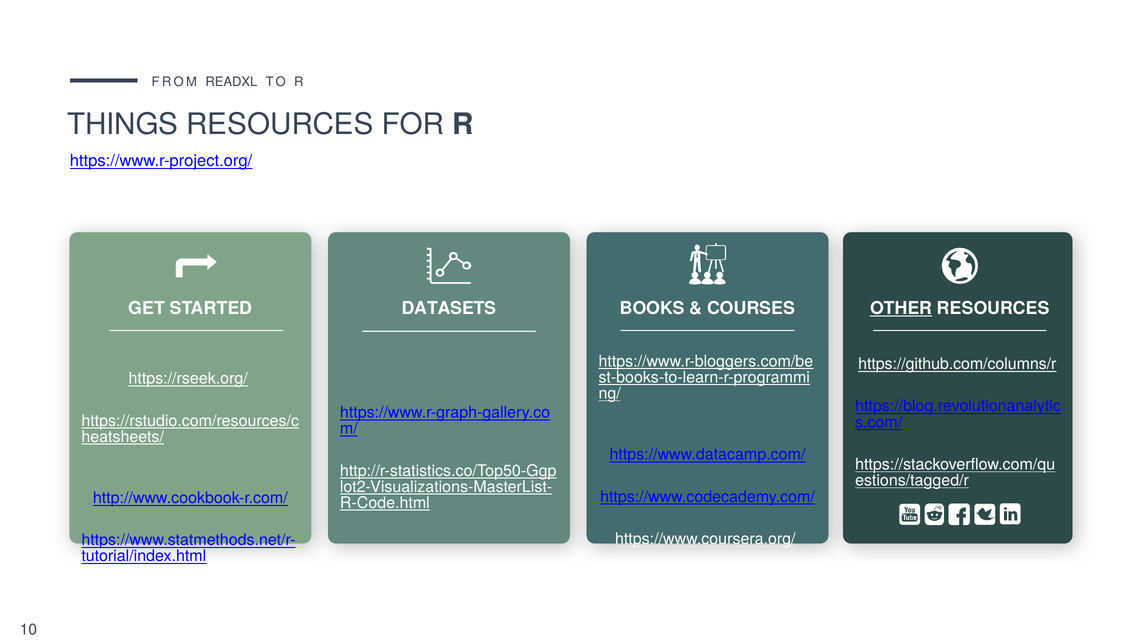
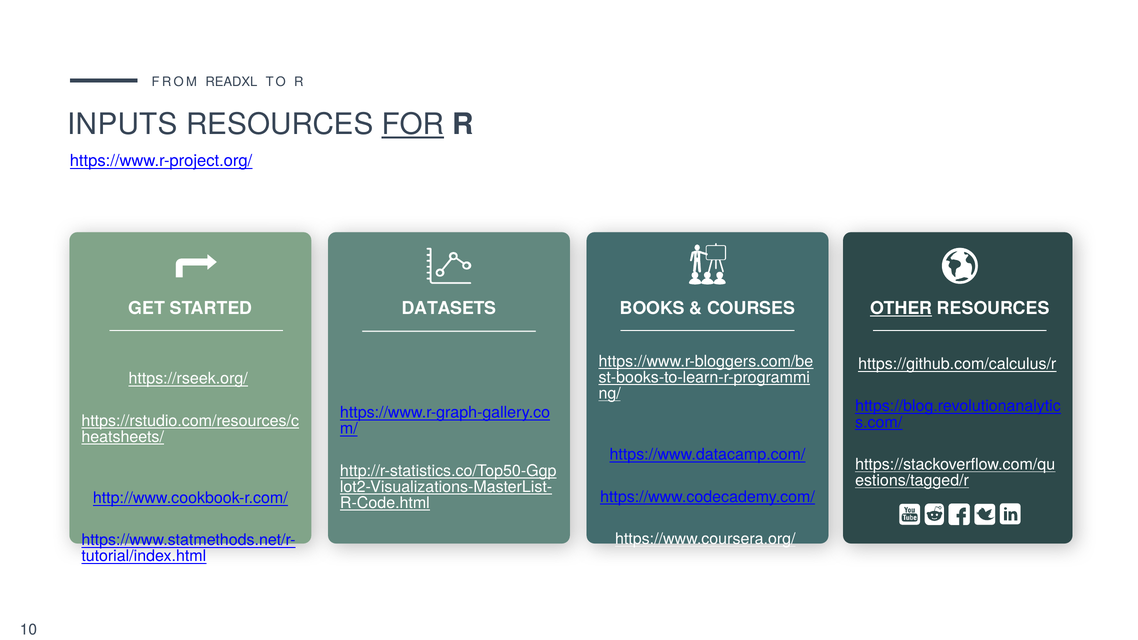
THINGS: THINGS -> INPUTS
FOR underline: none -> present
https://github.com/columns/r: https://github.com/columns/r -> https://github.com/calculus/r
